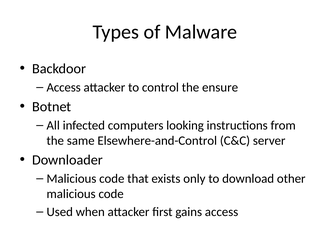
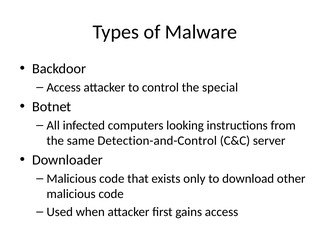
ensure: ensure -> special
Elsewhere-and-Control: Elsewhere-and-Control -> Detection-and-Control
